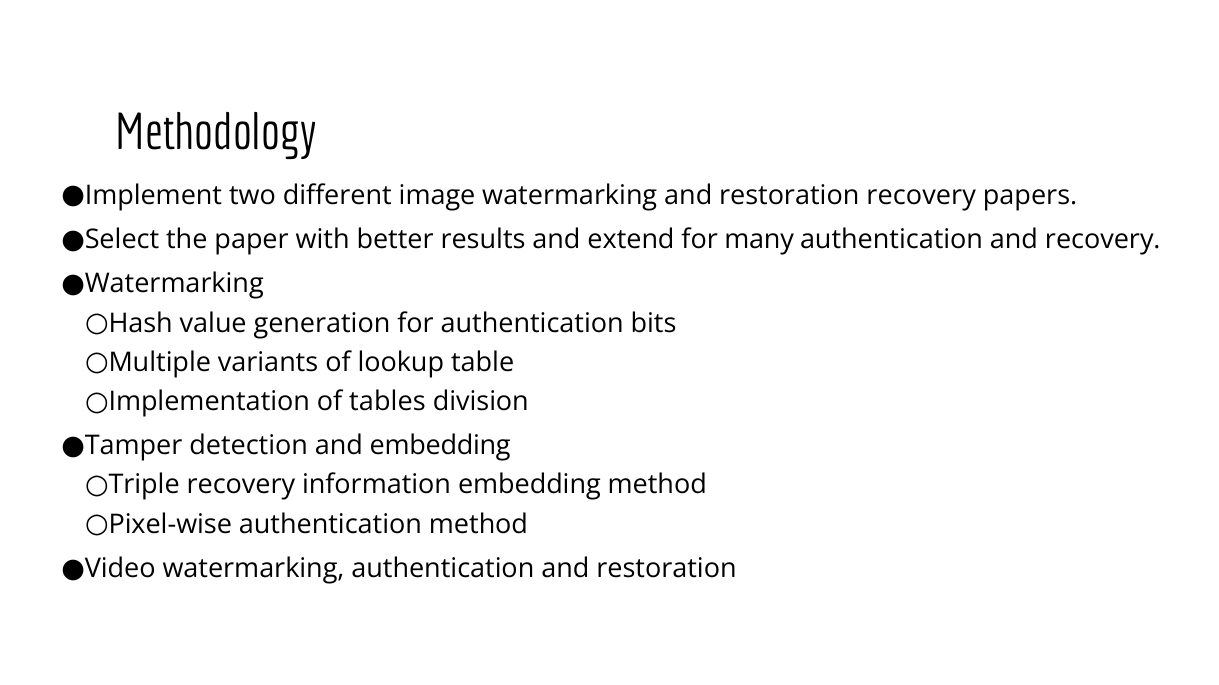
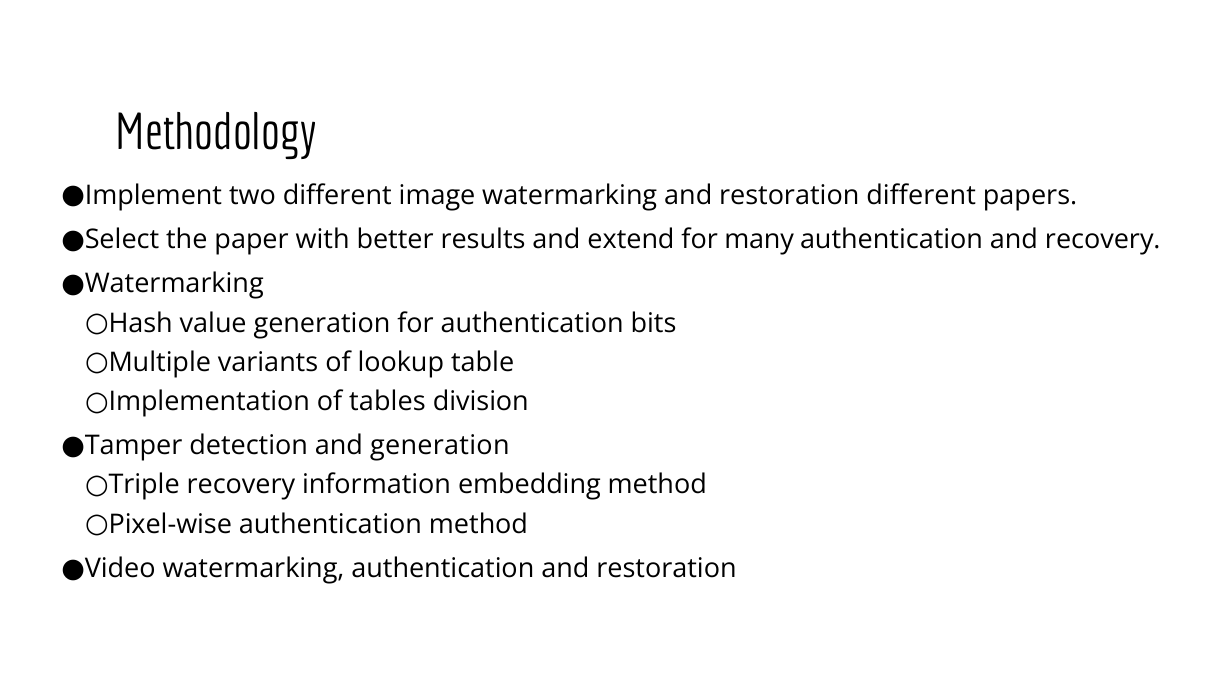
restoration recovery: recovery -> different
and embedding: embedding -> generation
